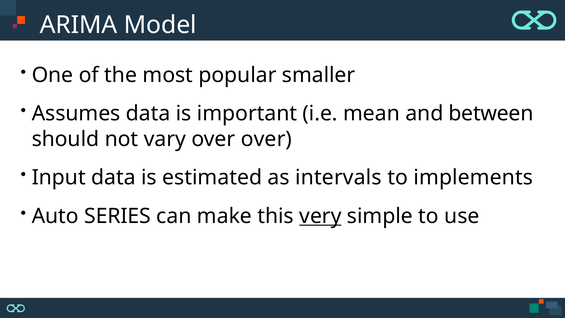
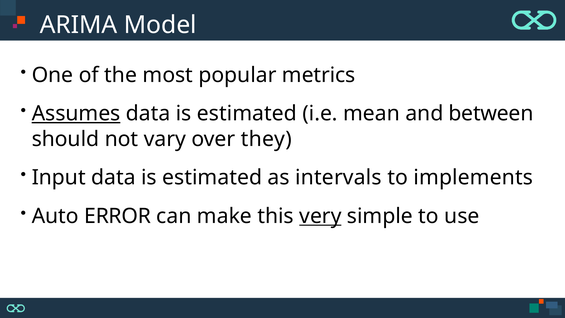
smaller: smaller -> metrics
Assumes underline: none -> present
important at (247, 114): important -> estimated
over over: over -> they
SERIES: SERIES -> ERROR
